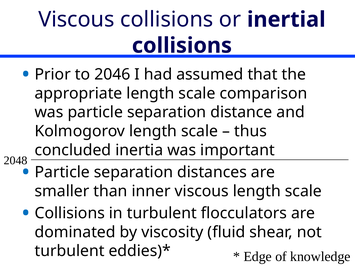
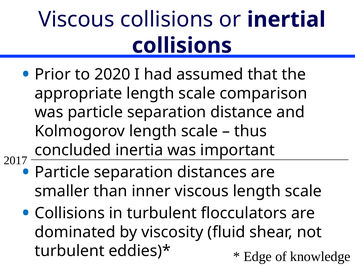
2046: 2046 -> 2020
2048: 2048 -> 2017
